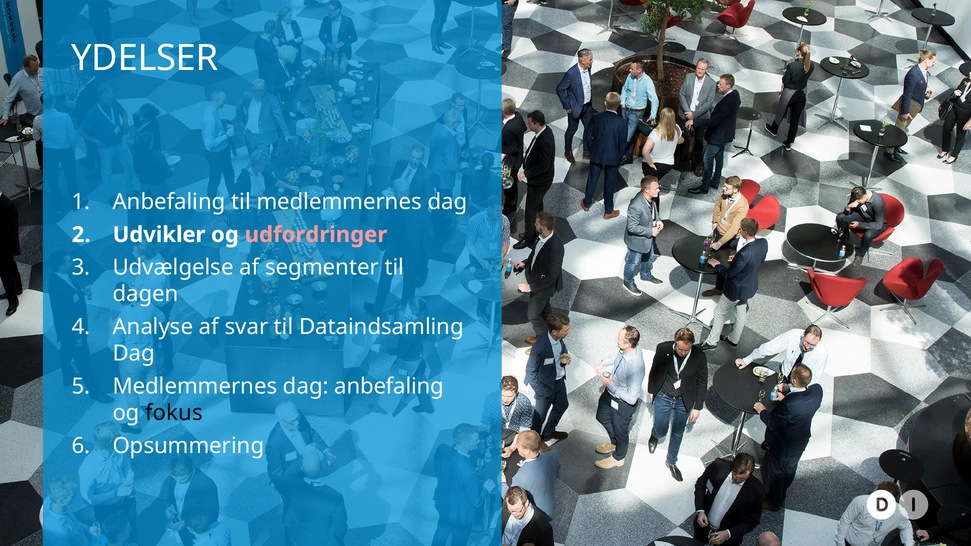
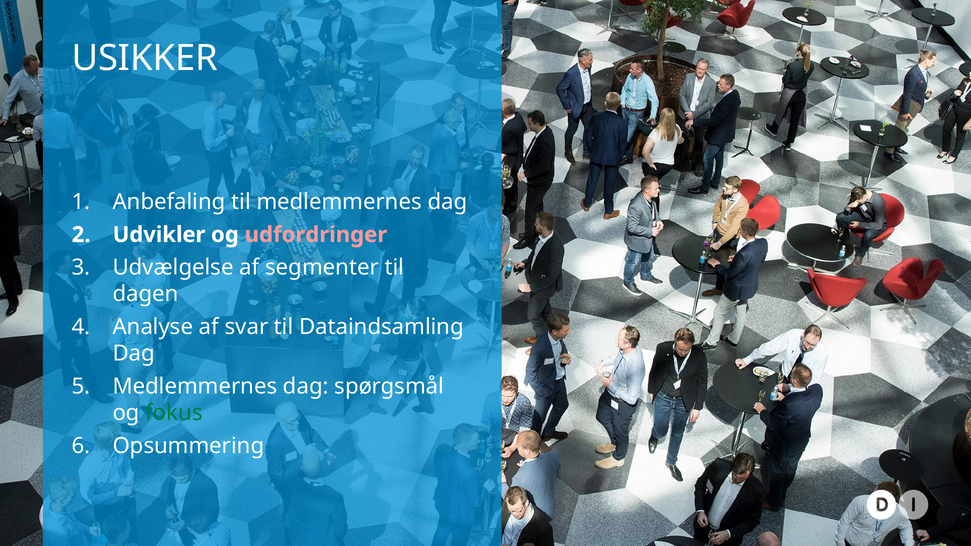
YDELSER: YDELSER -> USIKKER
dag anbefaling: anbefaling -> spørgsmål
fokus colour: black -> green
